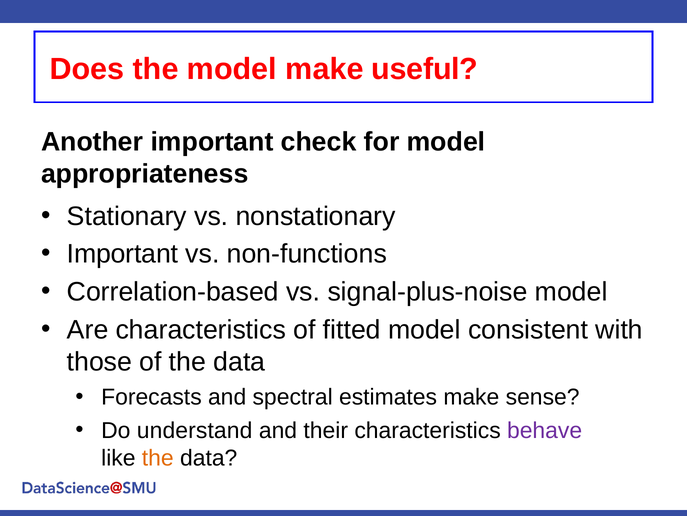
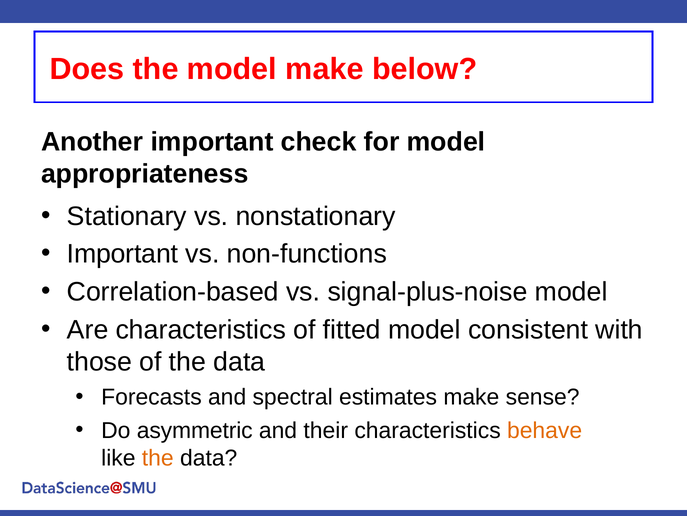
useful: useful -> below
understand: understand -> asymmetric
behave colour: purple -> orange
